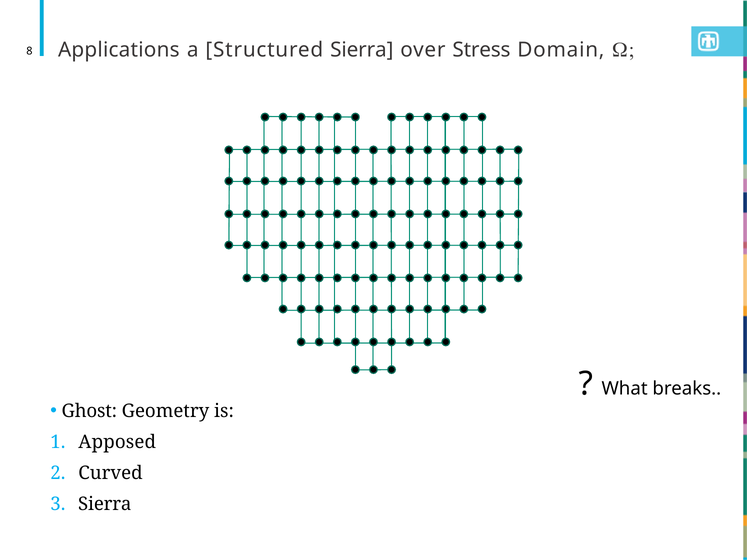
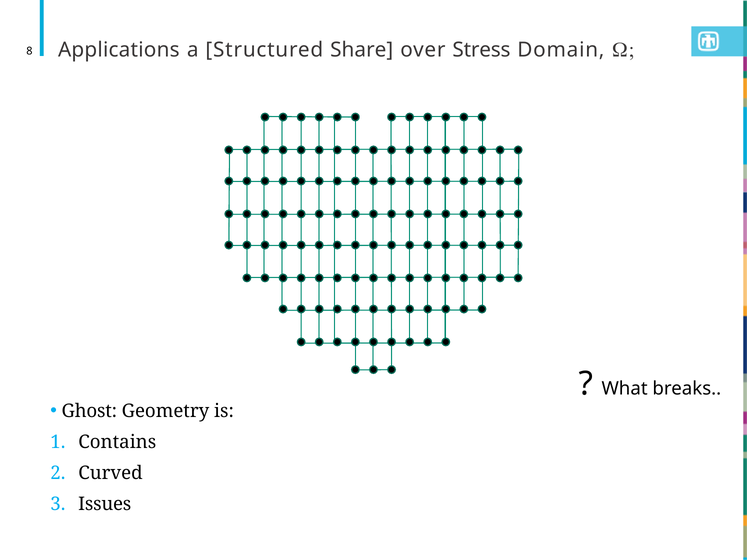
Structured Sierra: Sierra -> Share
Apposed: Apposed -> Contains
Sierra at (105, 504): Sierra -> Issues
